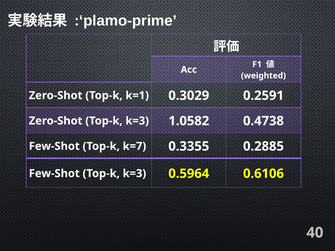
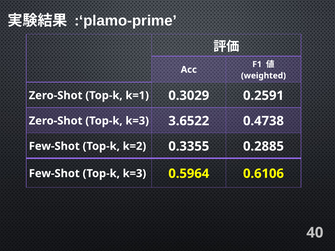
1.0582: 1.0582 -> 3.6522
k=7: k=7 -> k=2
